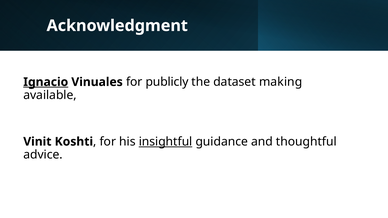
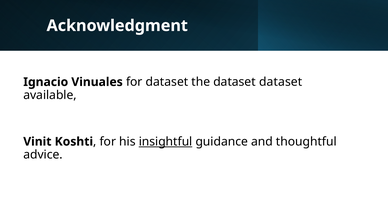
Ignacio underline: present -> none
for publicly: publicly -> dataset
dataset making: making -> dataset
